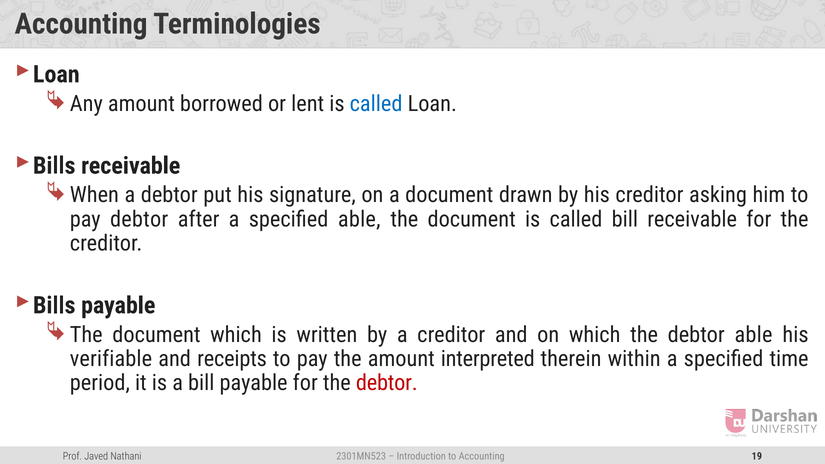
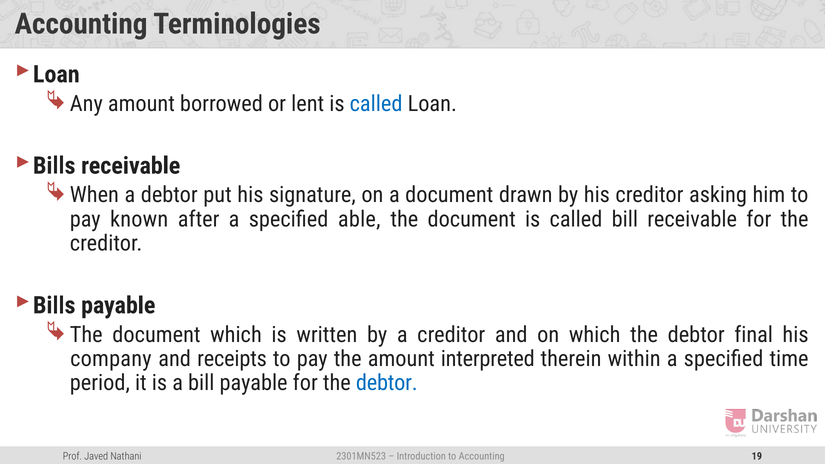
pay debtor: debtor -> known
debtor able: able -> final
verifiable: verifiable -> company
debtor at (387, 383) colour: red -> blue
